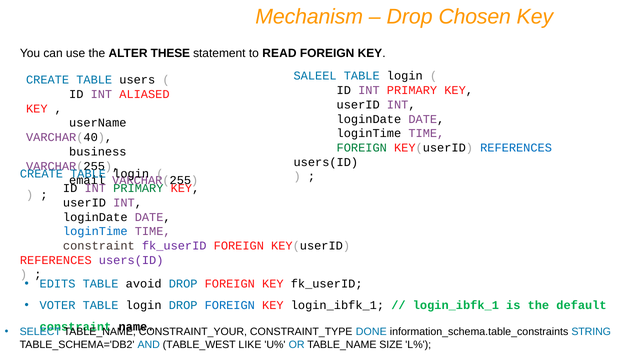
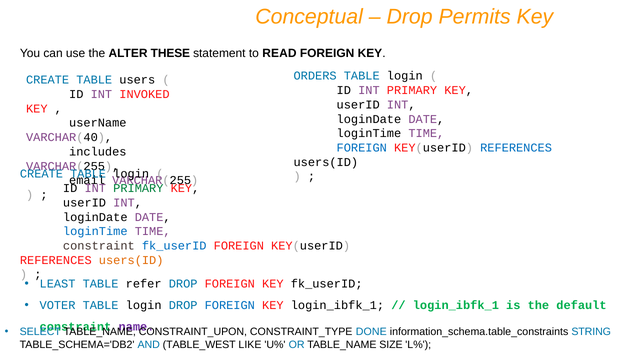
Mechanism: Mechanism -> Conceptual
Chosen: Chosen -> Permits
SALEEL: SALEEL -> ORDERS
ALIASED: ALIASED -> INVOKED
FOREIGN at (362, 148) colour: green -> blue
business: business -> includes
fk_userID at (174, 246) colour: purple -> blue
users(ID at (131, 260) colour: purple -> orange
EDITS: EDITS -> LEAST
avoid: avoid -> refer
name colour: black -> purple
CONSTRAINT_YOUR: CONSTRAINT_YOUR -> CONSTRAINT_UPON
